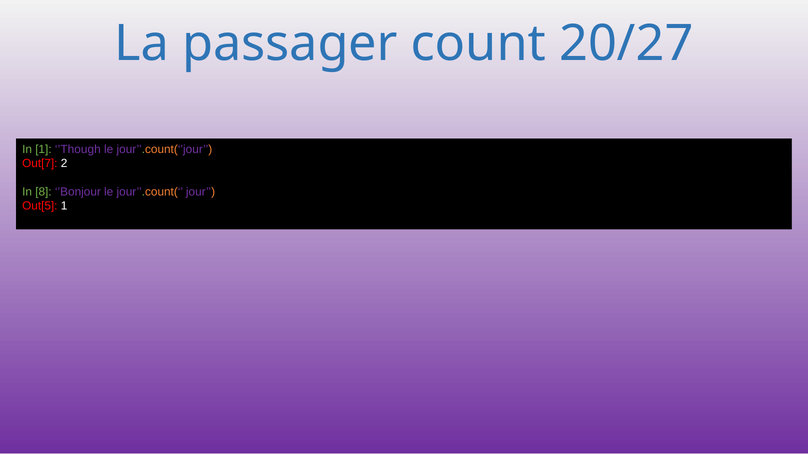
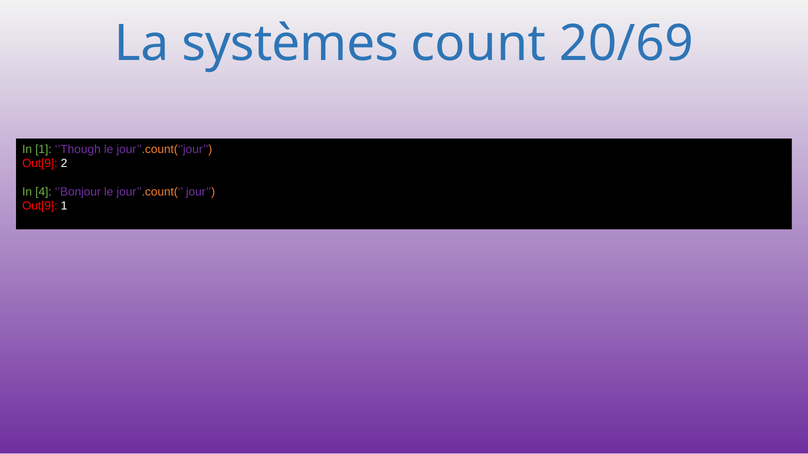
passager: passager -> systèmes
20/27: 20/27 -> 20/69
Out[7 at (40, 164): Out[7 -> Out[9
8: 8 -> 4
Out[5 at (40, 206): Out[5 -> Out[9
